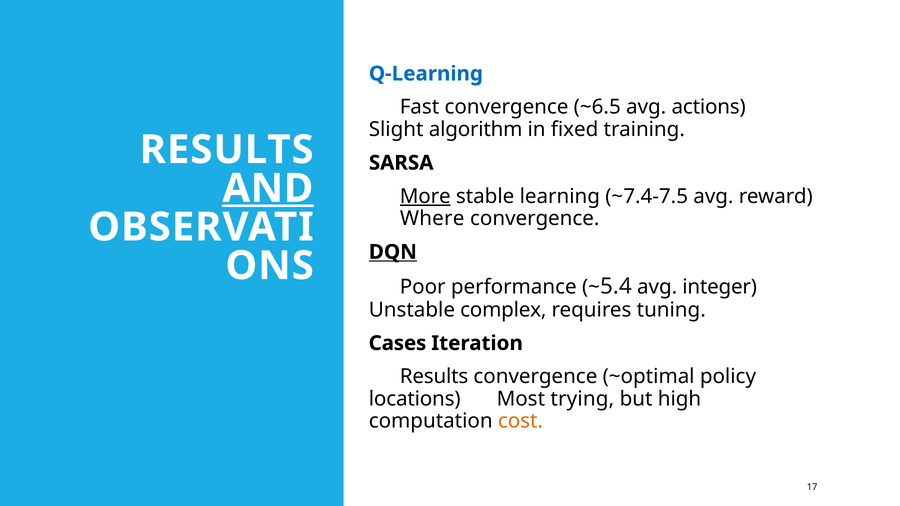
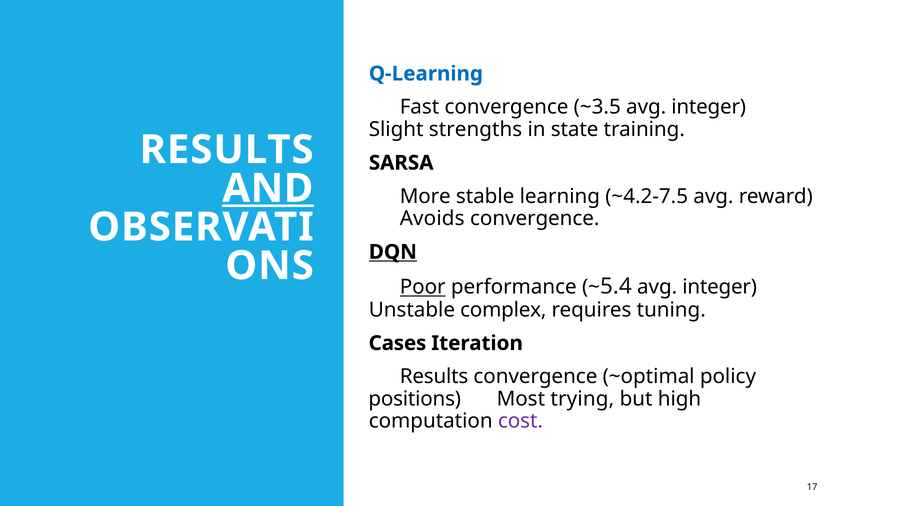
~6.5: ~6.5 -> ~3.5
actions at (709, 107): actions -> integer
algorithm: algorithm -> strengths
fixed: fixed -> state
More underline: present -> none
~7.4-7.5: ~7.4-7.5 -> ~4.2-7.5
Where: Where -> Avoids
Poor underline: none -> present
locations: locations -> positions
cost colour: orange -> purple
